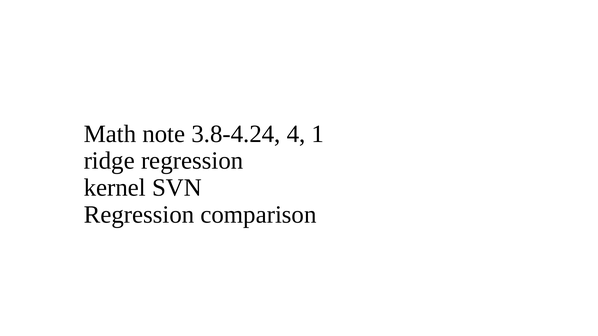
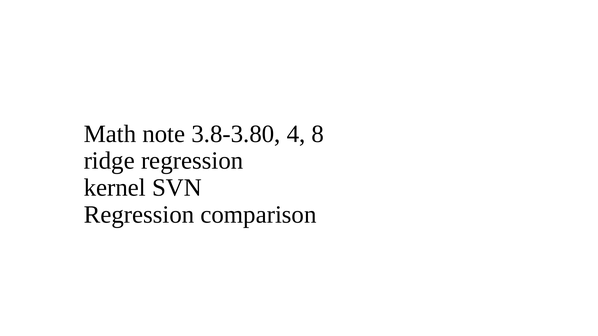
3.8-4.24: 3.8-4.24 -> 3.8-3.80
1: 1 -> 8
